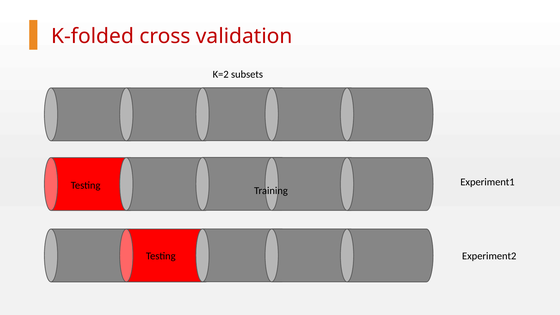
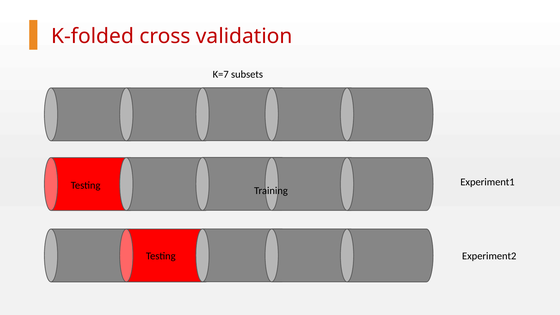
K=2: K=2 -> K=7
